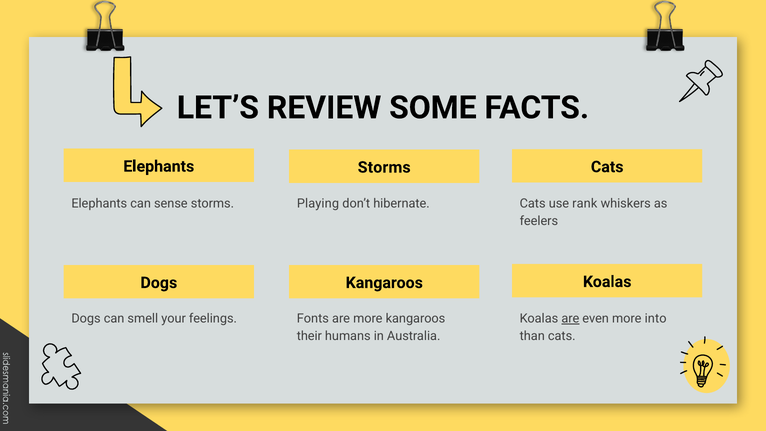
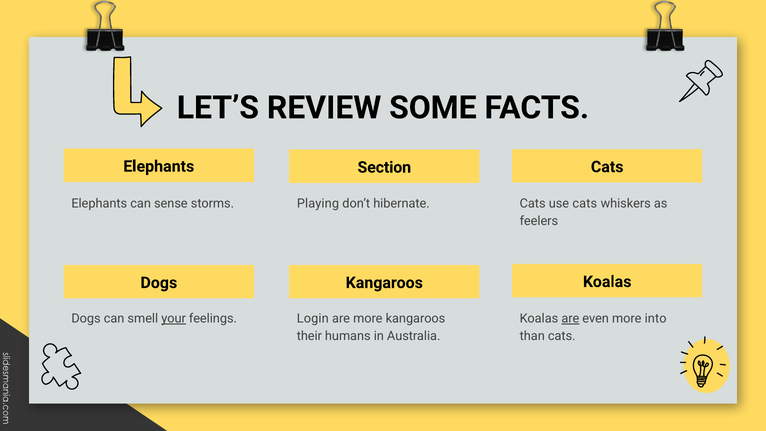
Storms at (384, 167): Storms -> Section
use rank: rank -> cats
your underline: none -> present
Fonts: Fonts -> Login
